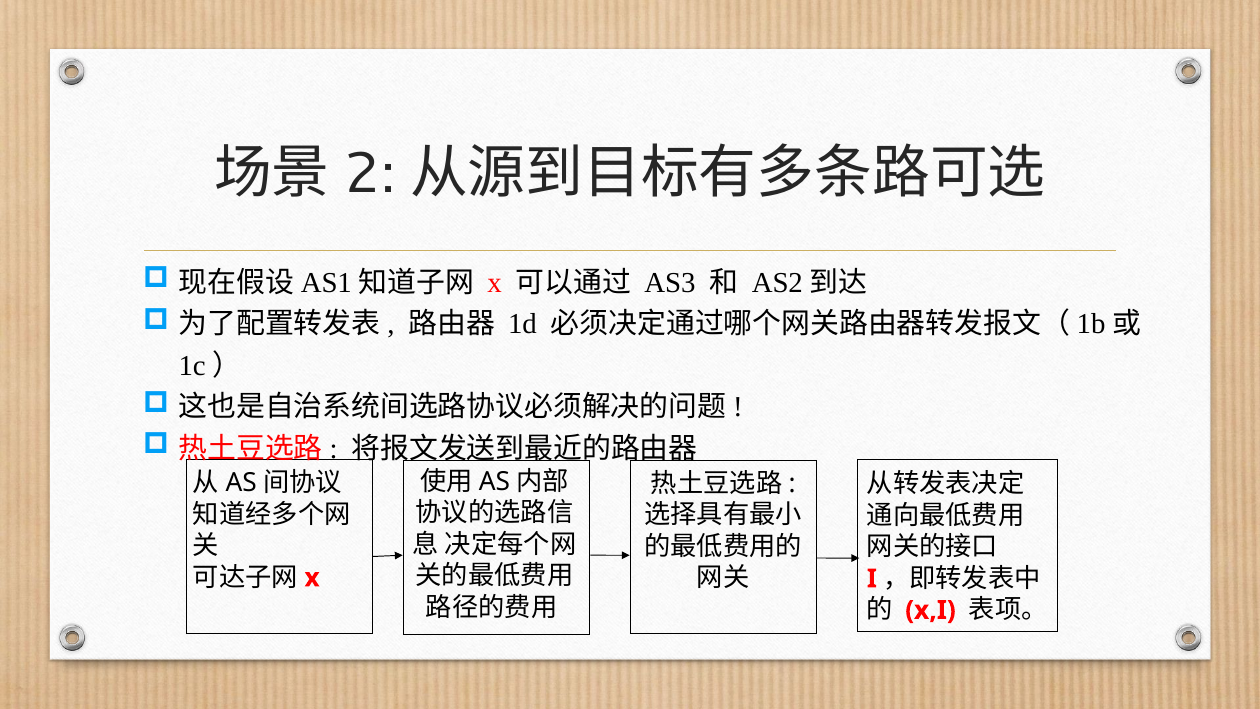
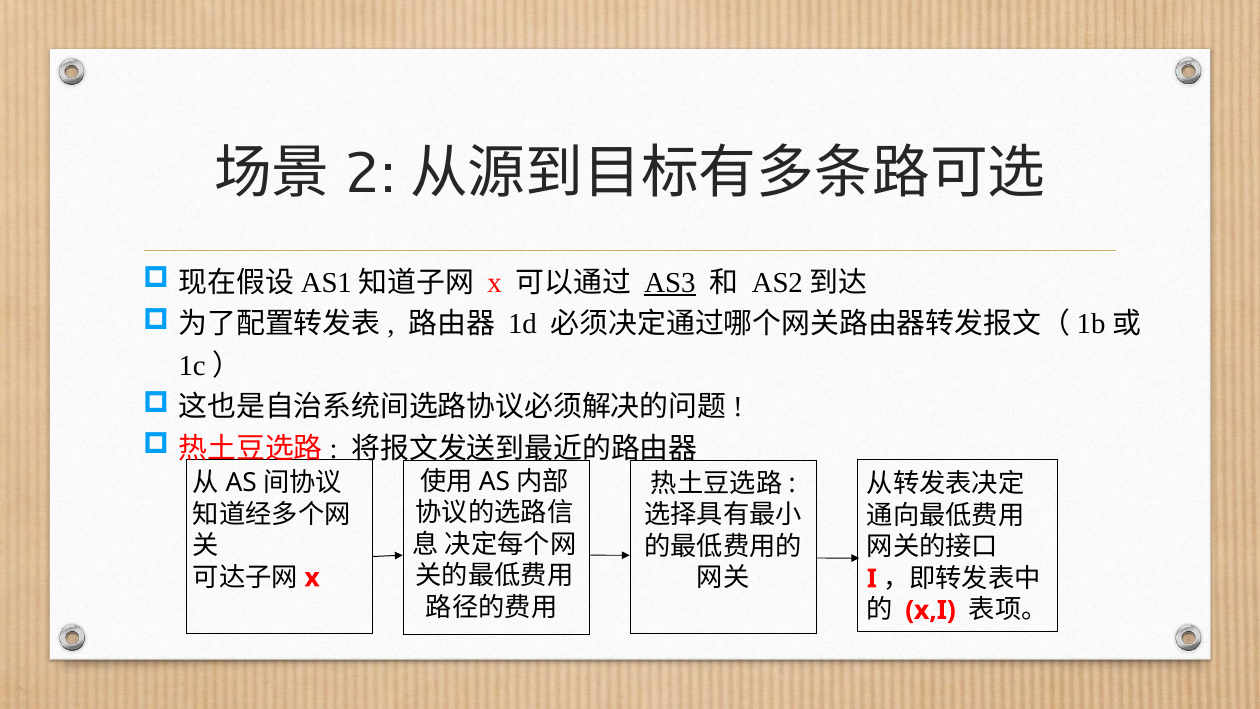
AS3 underline: none -> present
